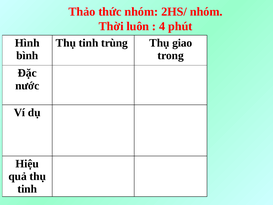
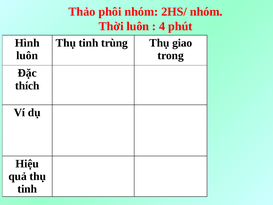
thức: thức -> phôi
bình at (27, 56): bình -> luôn
nước: nước -> thích
